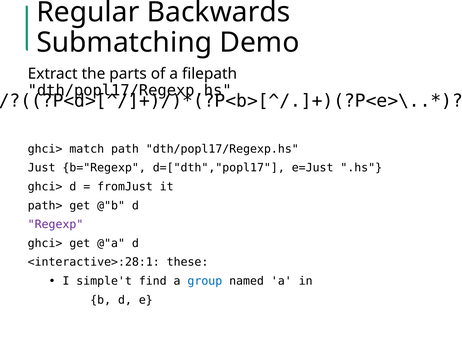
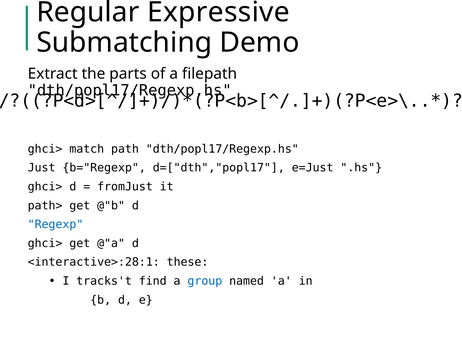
Backwards: Backwards -> Expressive
Regexp colour: purple -> blue
simple't: simple't -> tracks't
